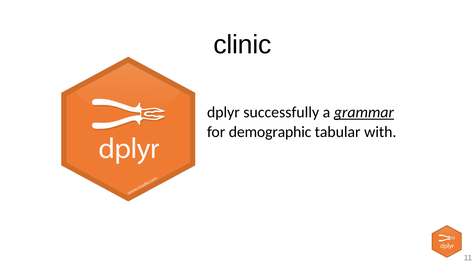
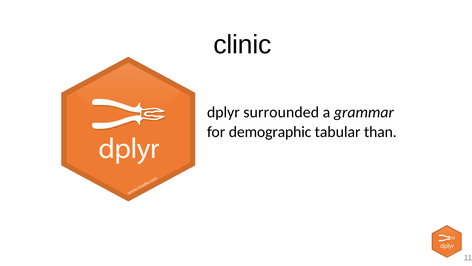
successfully: successfully -> surrounded
grammar underline: present -> none
with: with -> than
